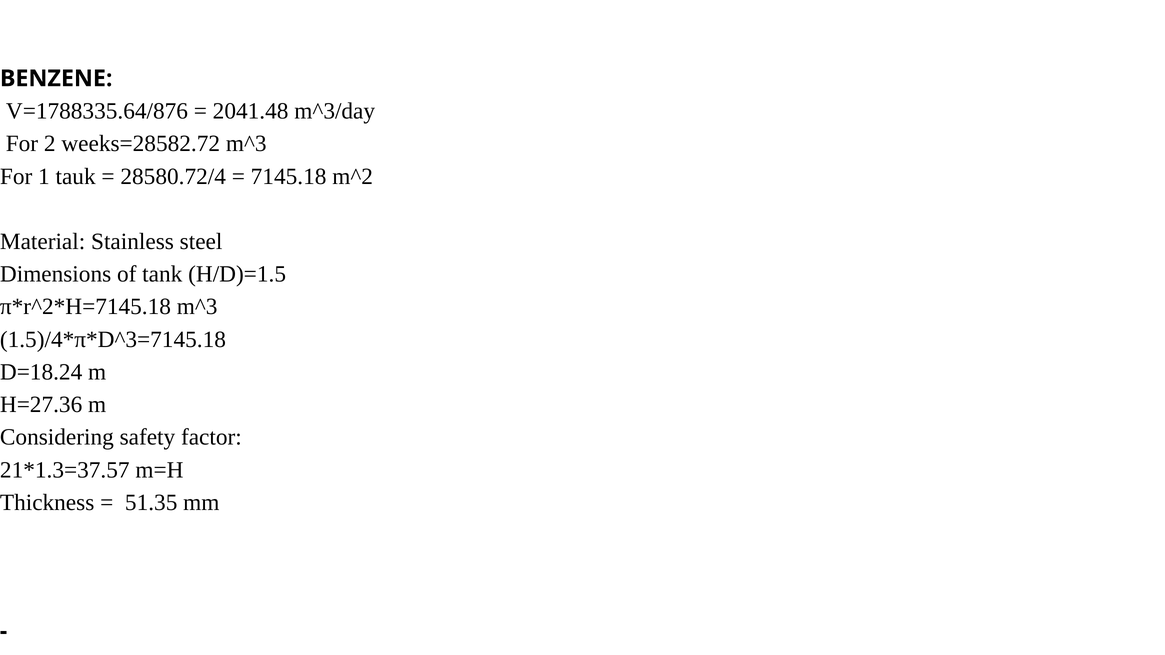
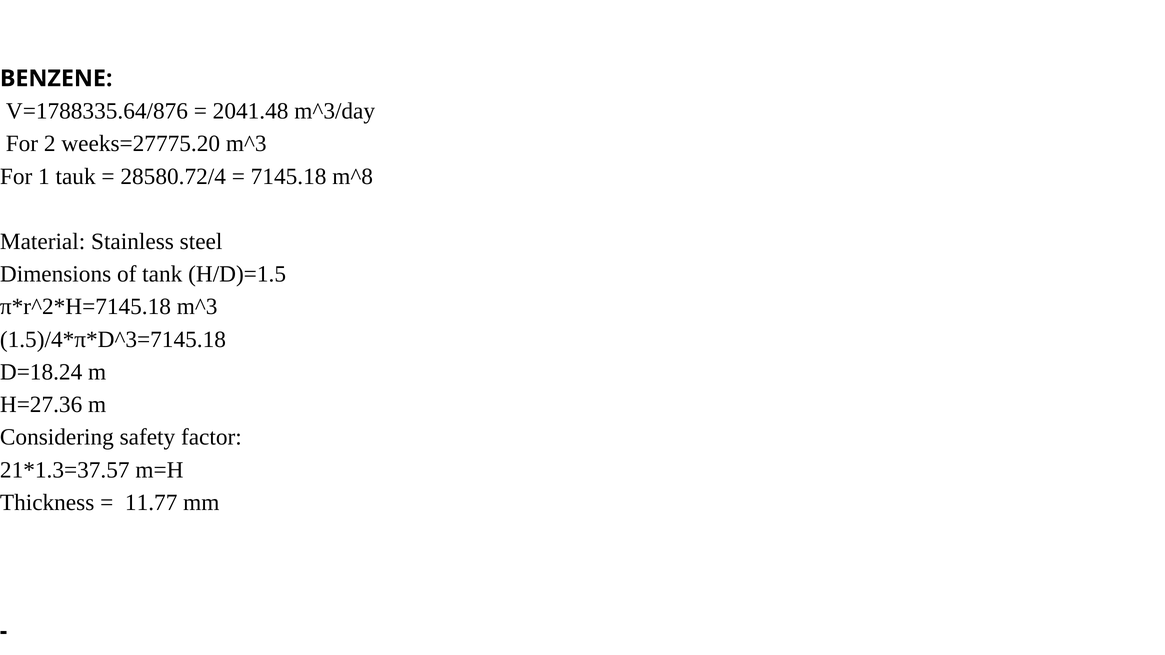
weeks=28582.72: weeks=28582.72 -> weeks=27775.20
m^2: m^2 -> m^8
51.35: 51.35 -> 11.77
